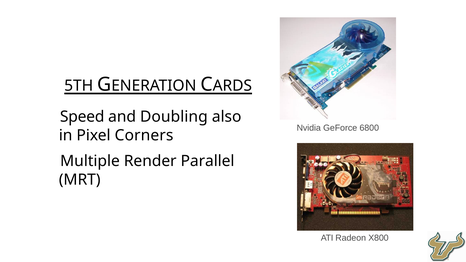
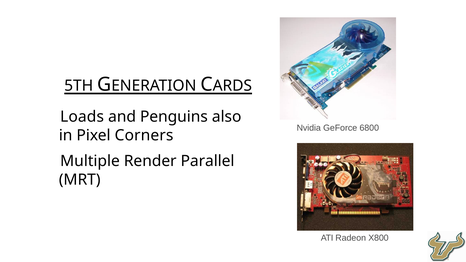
Speed: Speed -> Loads
Doubling: Doubling -> Penguins
